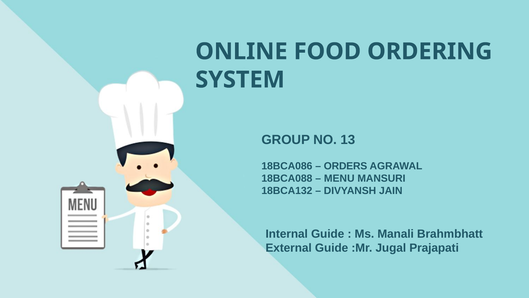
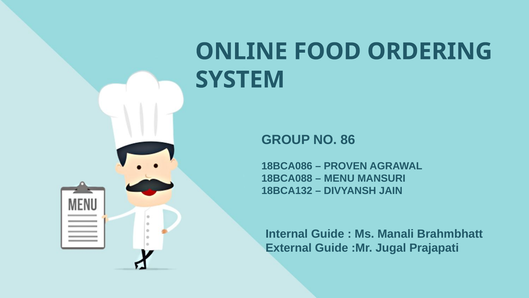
13: 13 -> 86
ORDERS: ORDERS -> PROVEN
